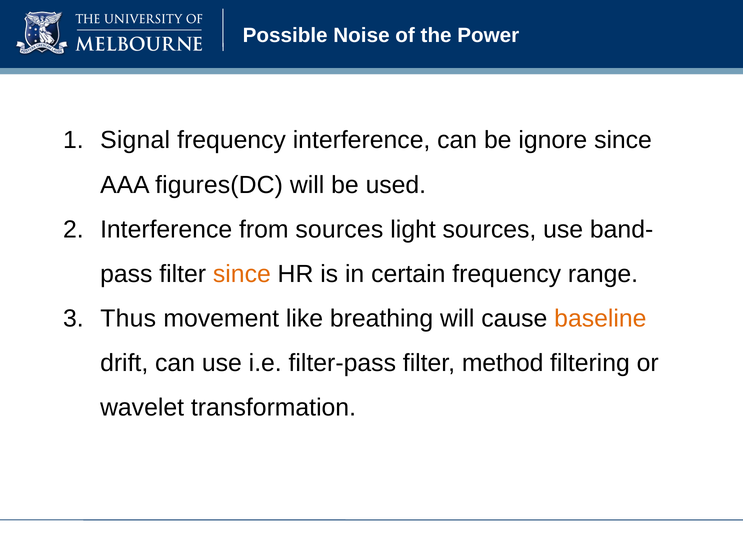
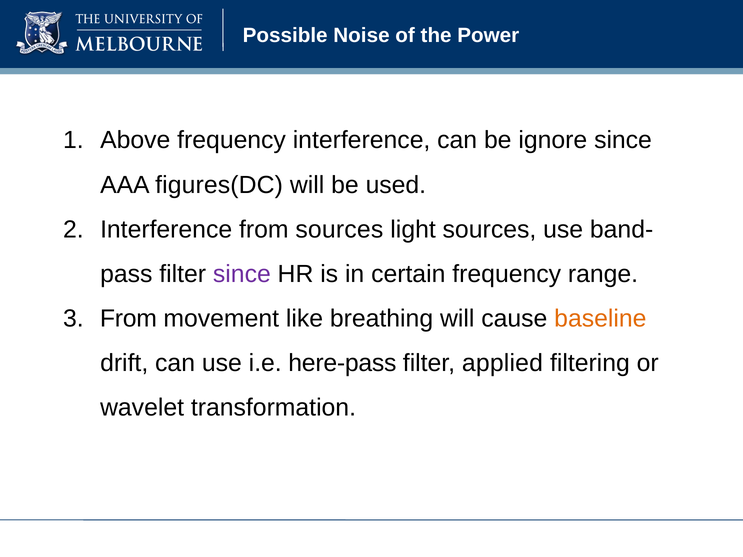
Signal: Signal -> Above
since at (242, 274) colour: orange -> purple
Thus at (128, 319): Thus -> From
filter-pass: filter-pass -> here-pass
method: method -> applied
